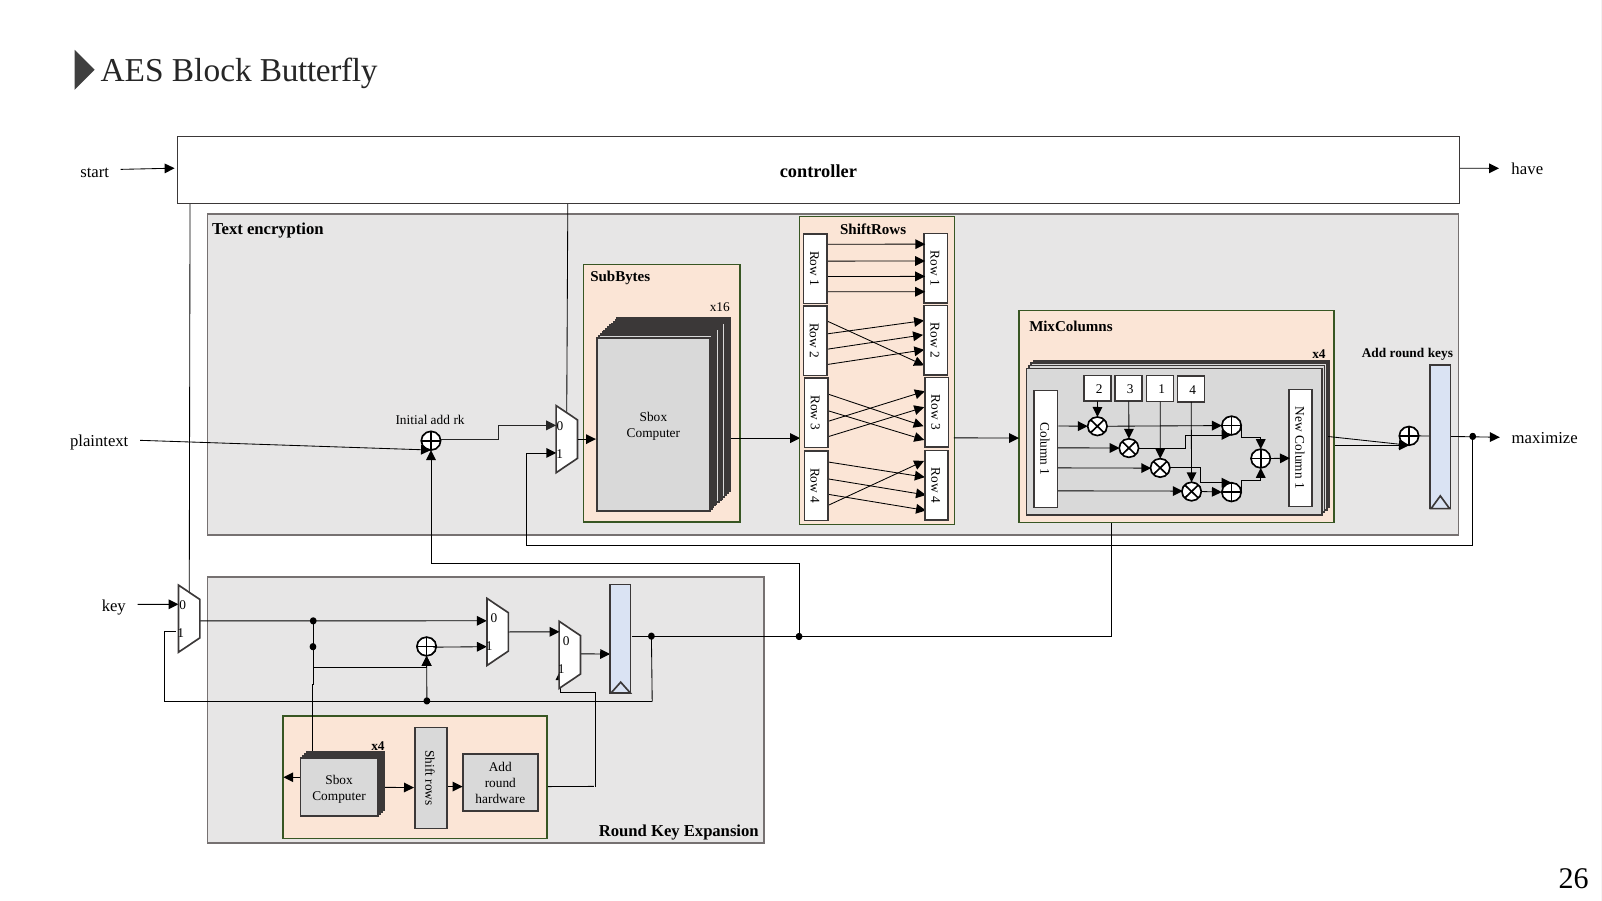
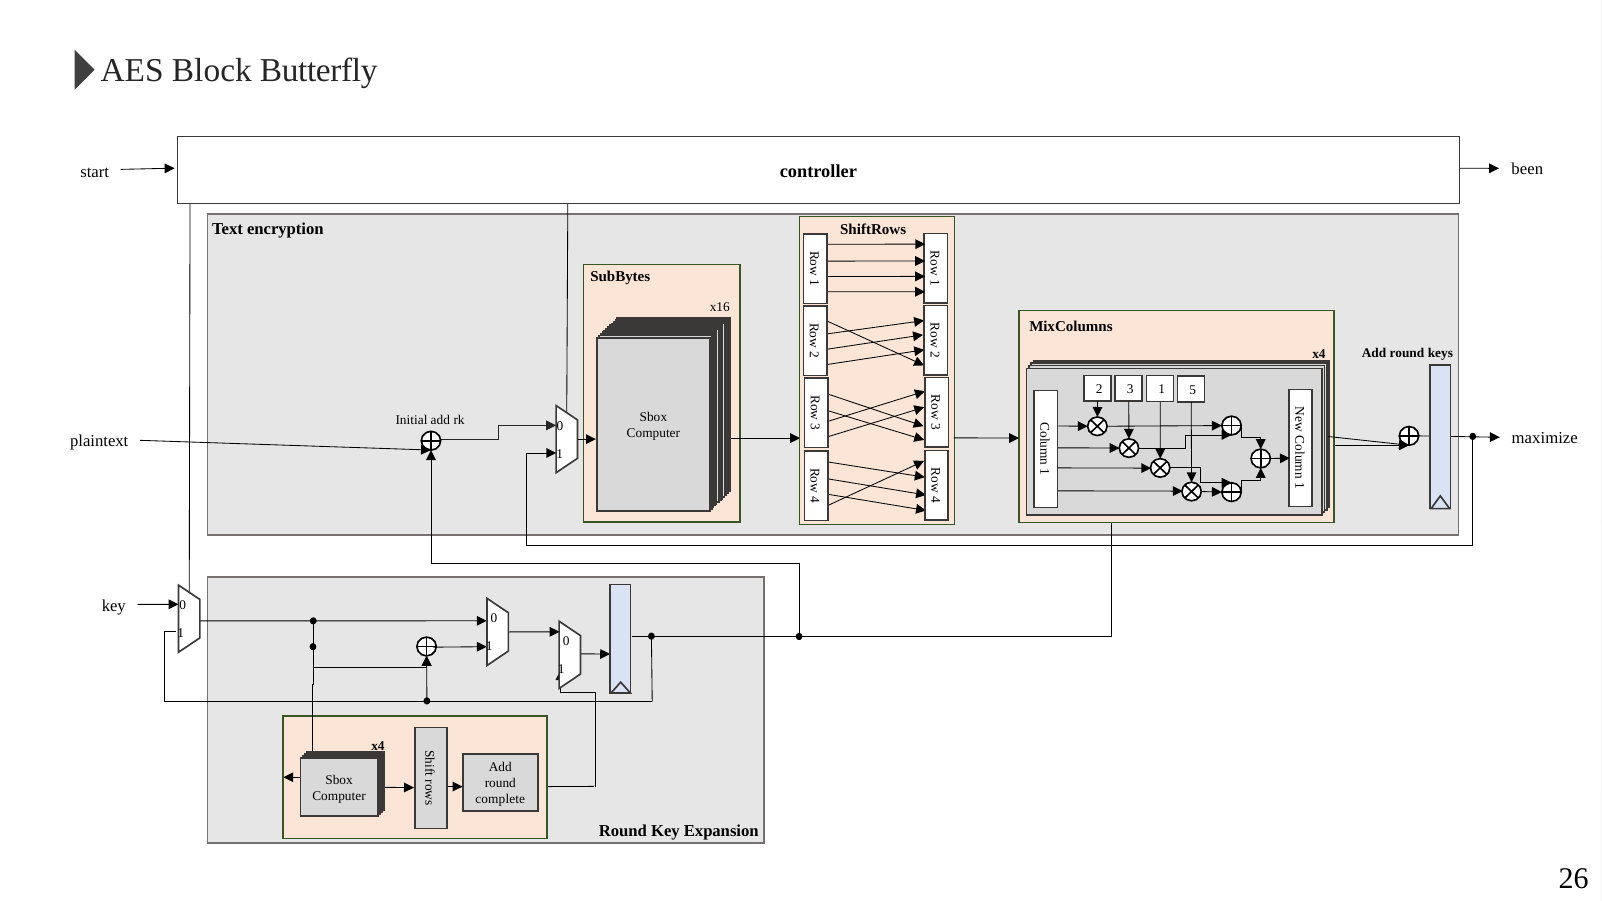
have: have -> been
3 4: 4 -> 5
hardware: hardware -> complete
